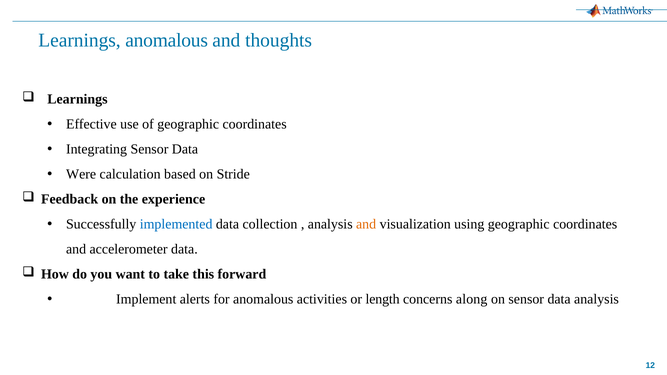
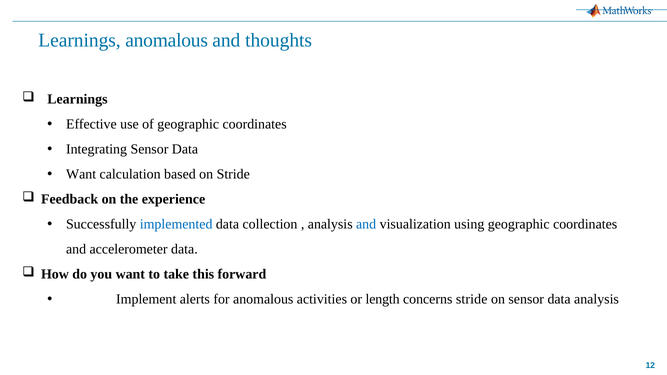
Were at (81, 174): Were -> Want
and at (366, 224) colour: orange -> blue
concerns along: along -> stride
